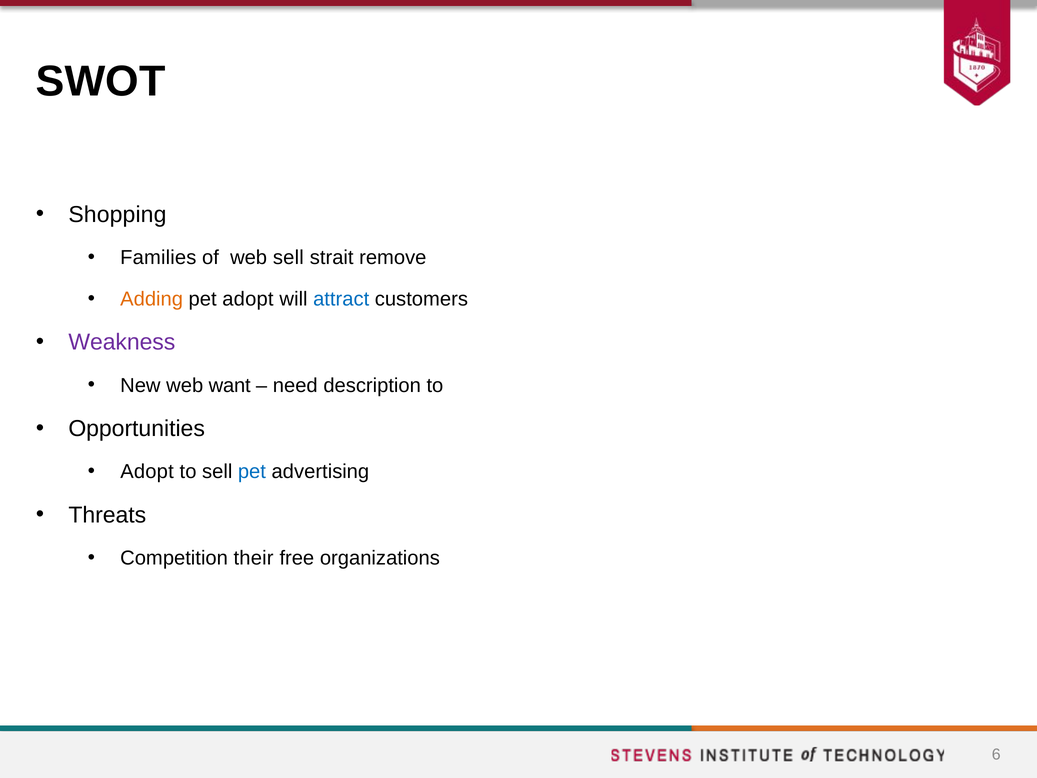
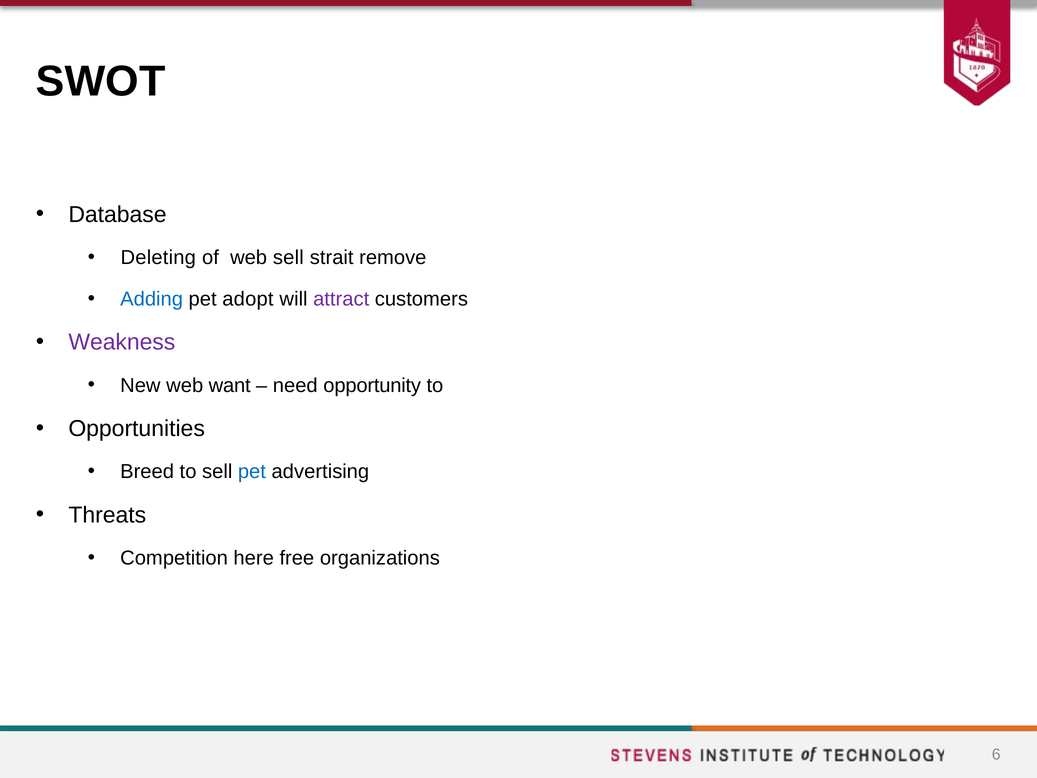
Shopping: Shopping -> Database
Families: Families -> Deleting
Adding colour: orange -> blue
attract colour: blue -> purple
description: description -> opportunity
Adopt at (147, 472): Adopt -> Breed
their: their -> here
